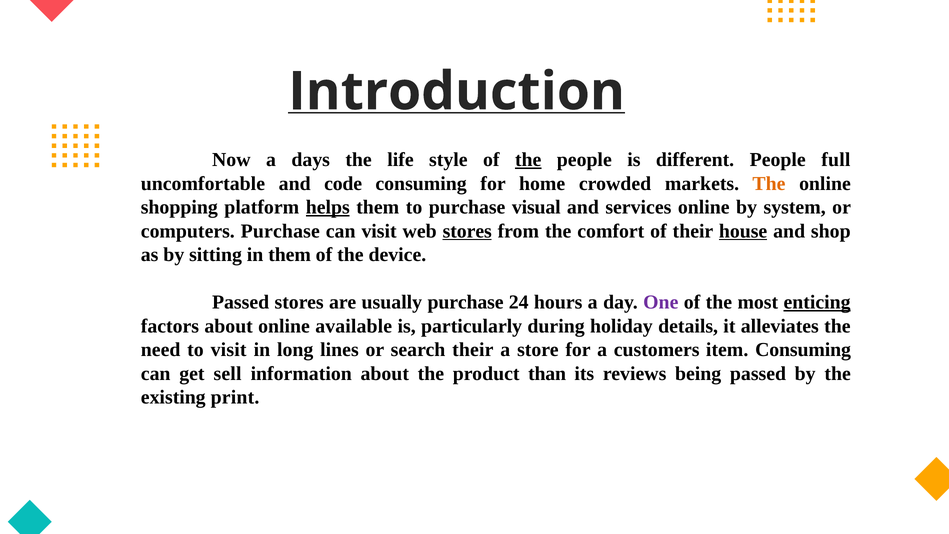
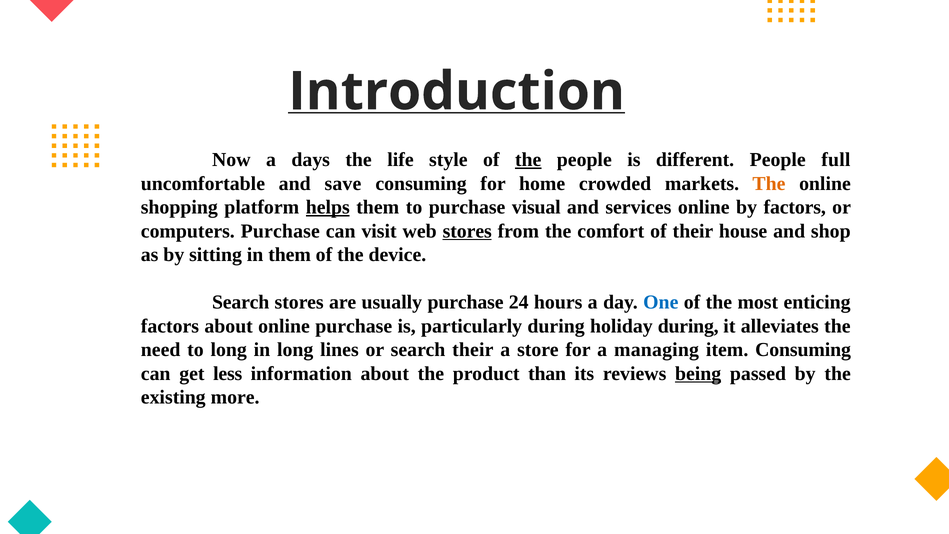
code: code -> save
by system: system -> factors
house underline: present -> none
Passed at (241, 302): Passed -> Search
One colour: purple -> blue
enticing underline: present -> none
online available: available -> purchase
holiday details: details -> during
to visit: visit -> long
customers: customers -> managing
sell: sell -> less
being underline: none -> present
print: print -> more
